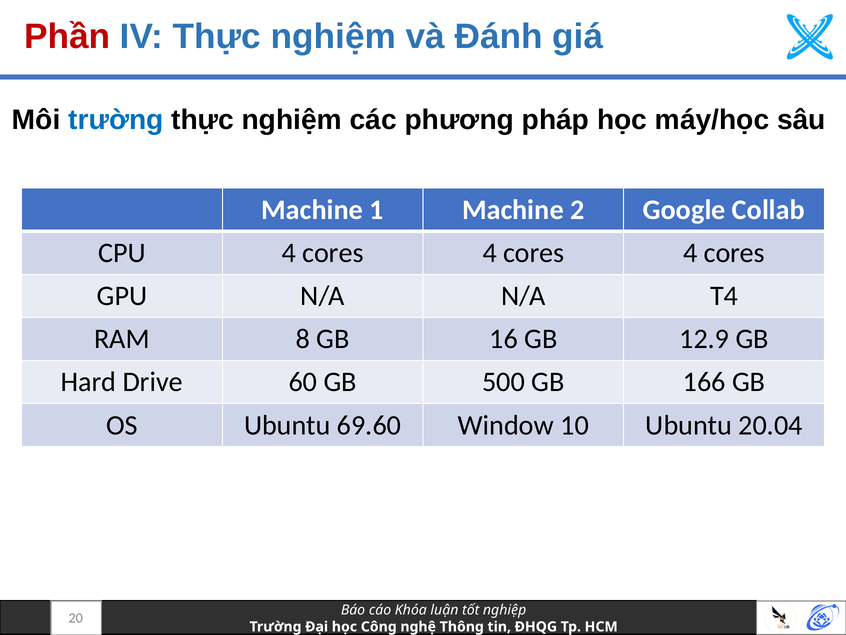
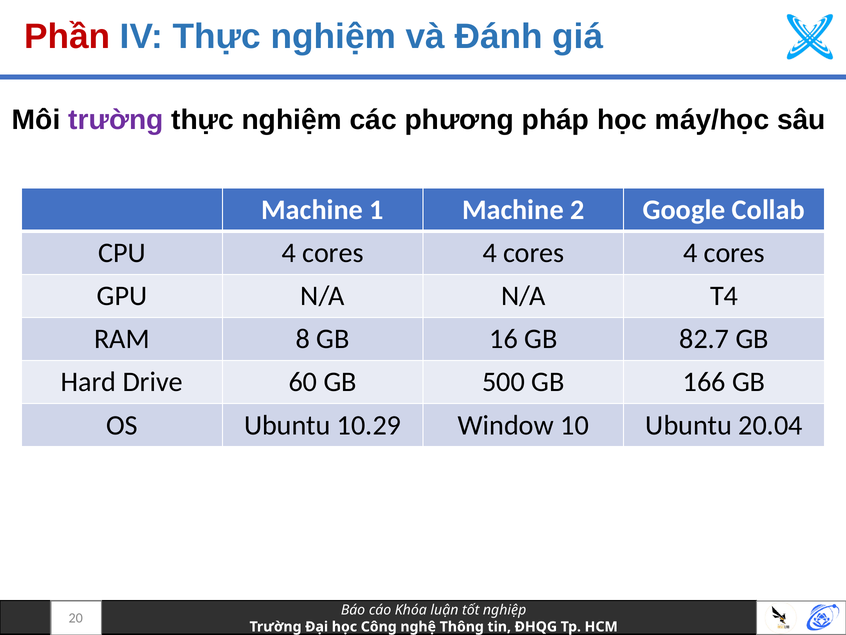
trường at (116, 120) colour: blue -> purple
12.9: 12.9 -> 82.7
69.60: 69.60 -> 10.29
